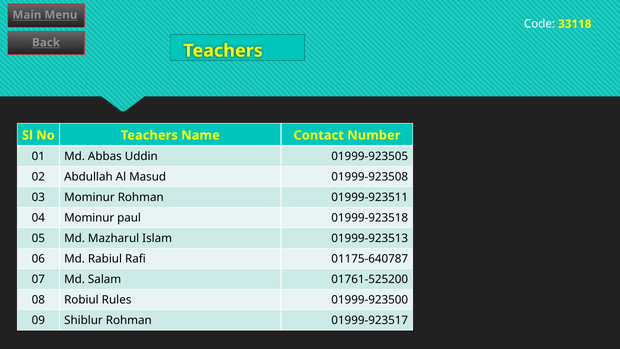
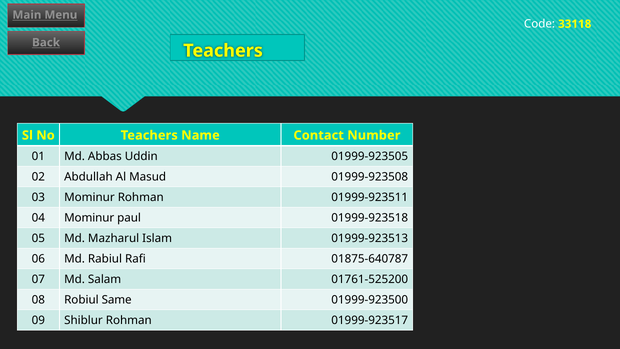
01175-640787: 01175-640787 -> 01875-640787
Rules: Rules -> Same
